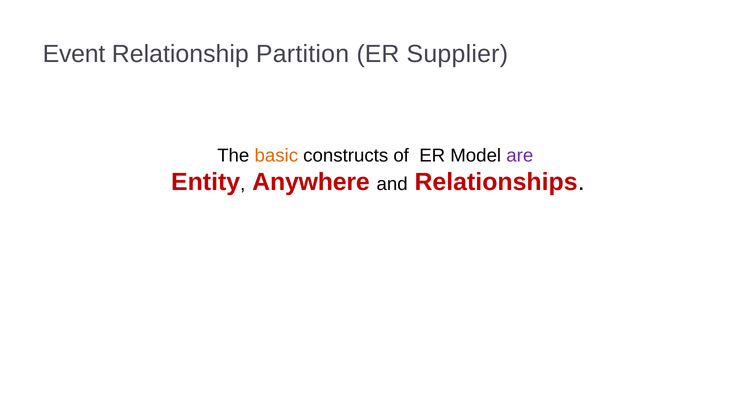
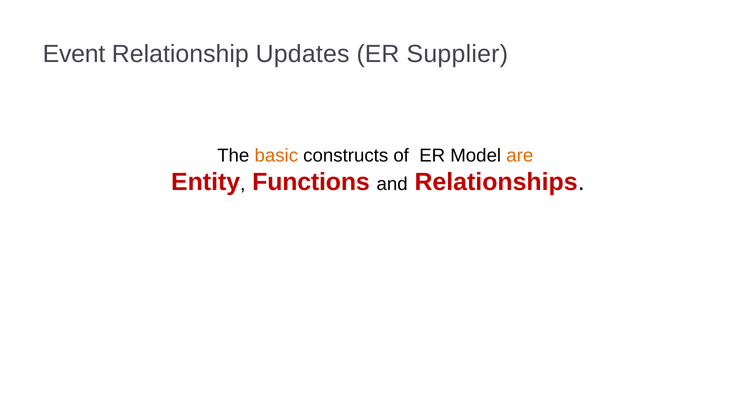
Partition: Partition -> Updates
are colour: purple -> orange
Anywhere: Anywhere -> Functions
